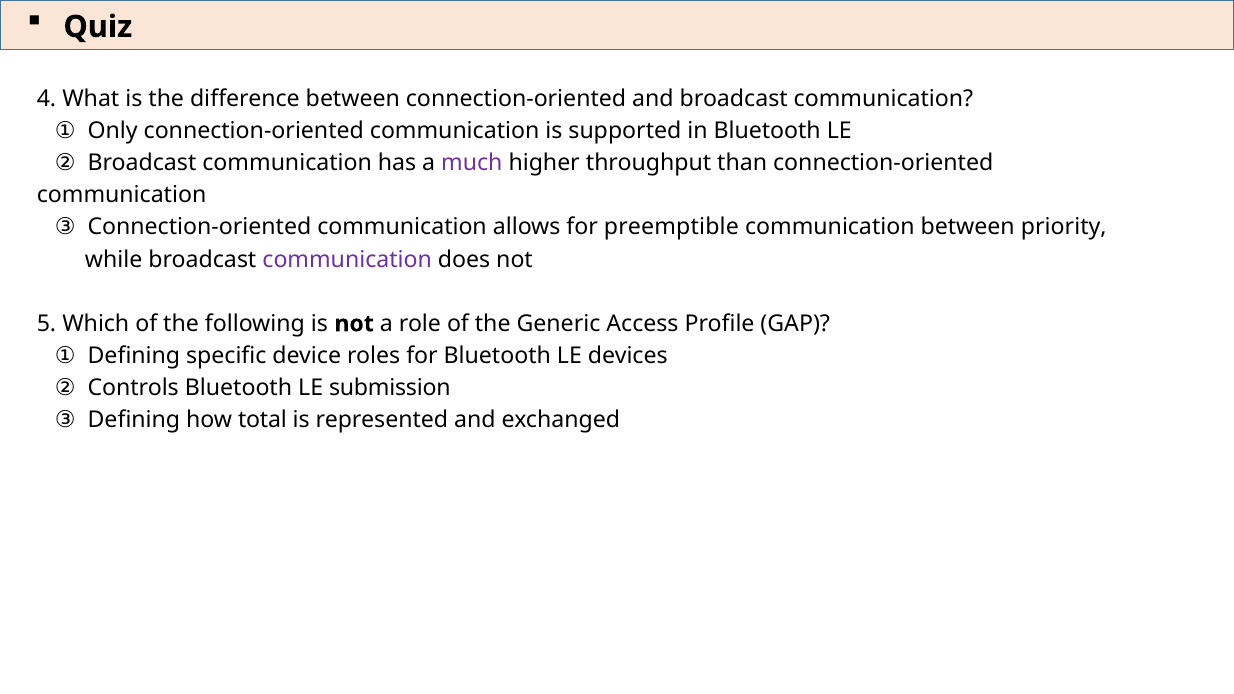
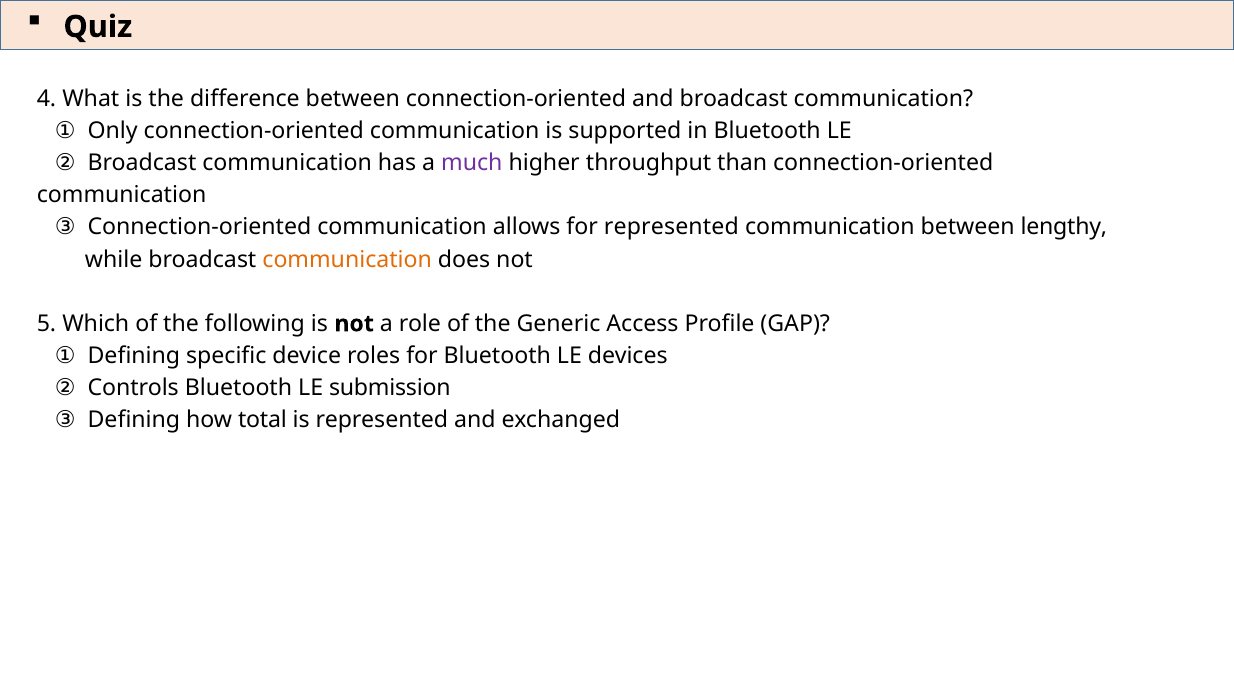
for preemptible: preemptible -> represented
priority: priority -> lengthy
communication at (347, 259) colour: purple -> orange
